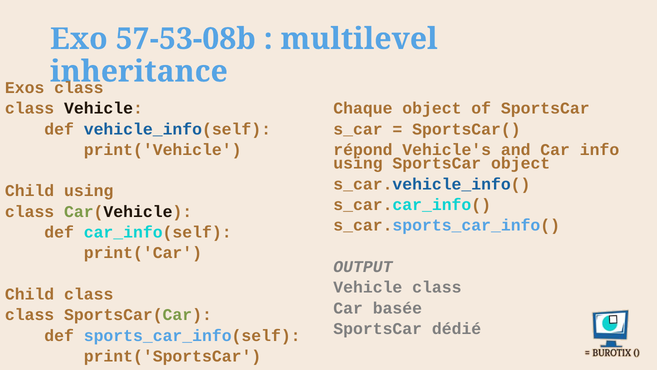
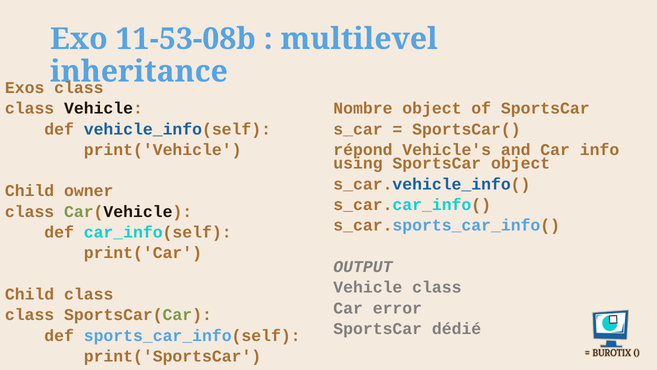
57-53-08b: 57-53-08b -> 11-53-08b
Chaque: Chaque -> Nombre
Child using: using -> owner
basée: basée -> error
